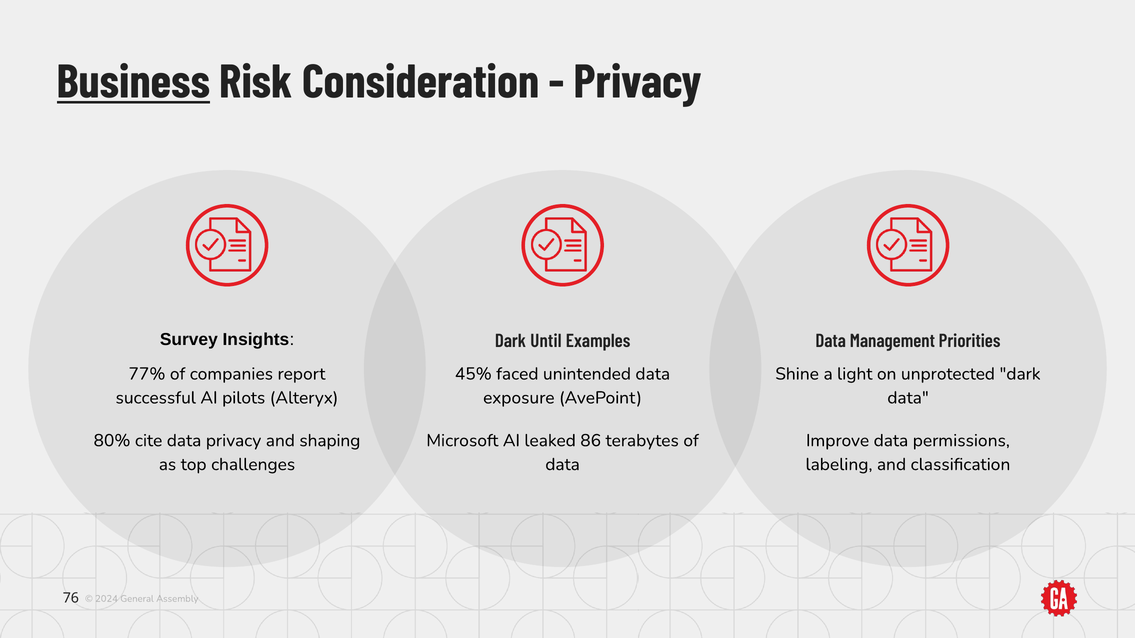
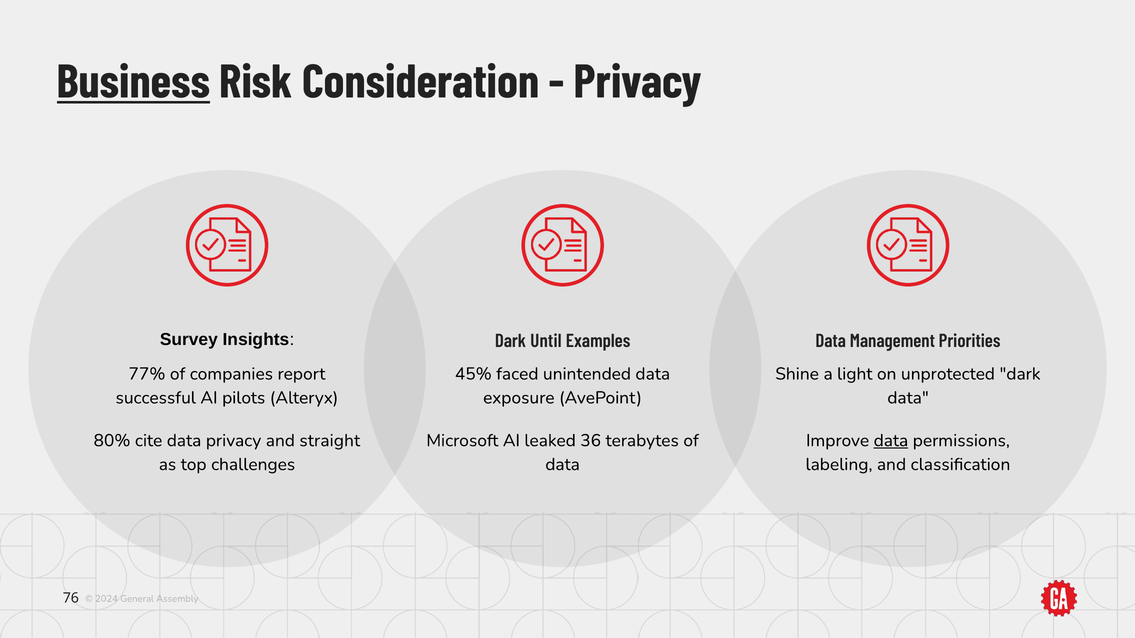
shaping: shaping -> straight
86: 86 -> 36
data at (891, 441) underline: none -> present
